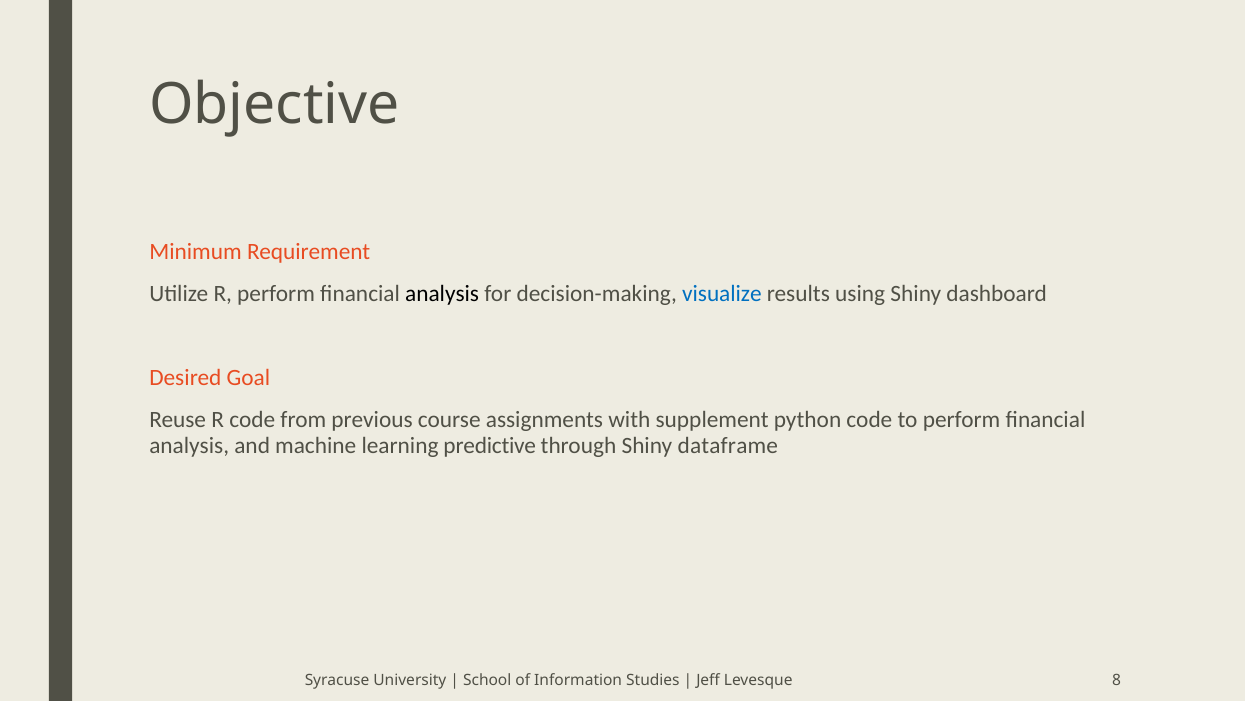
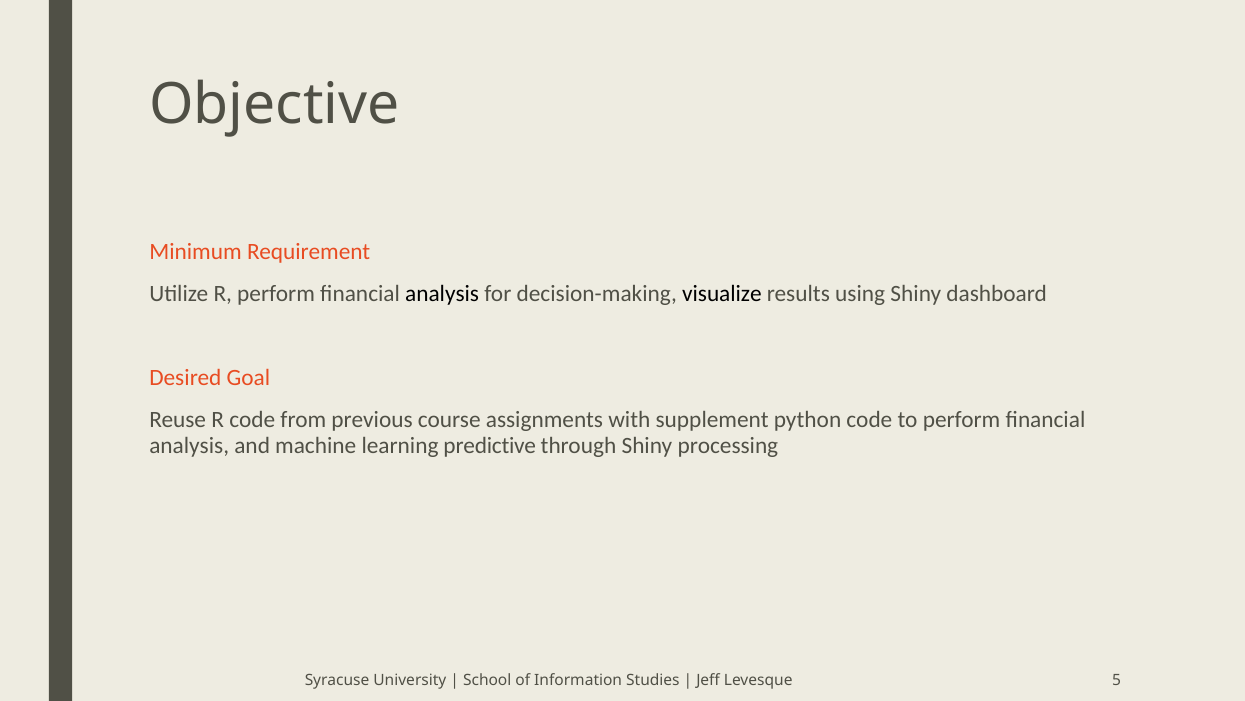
visualize colour: blue -> black
dataframe: dataframe -> processing
8: 8 -> 5
